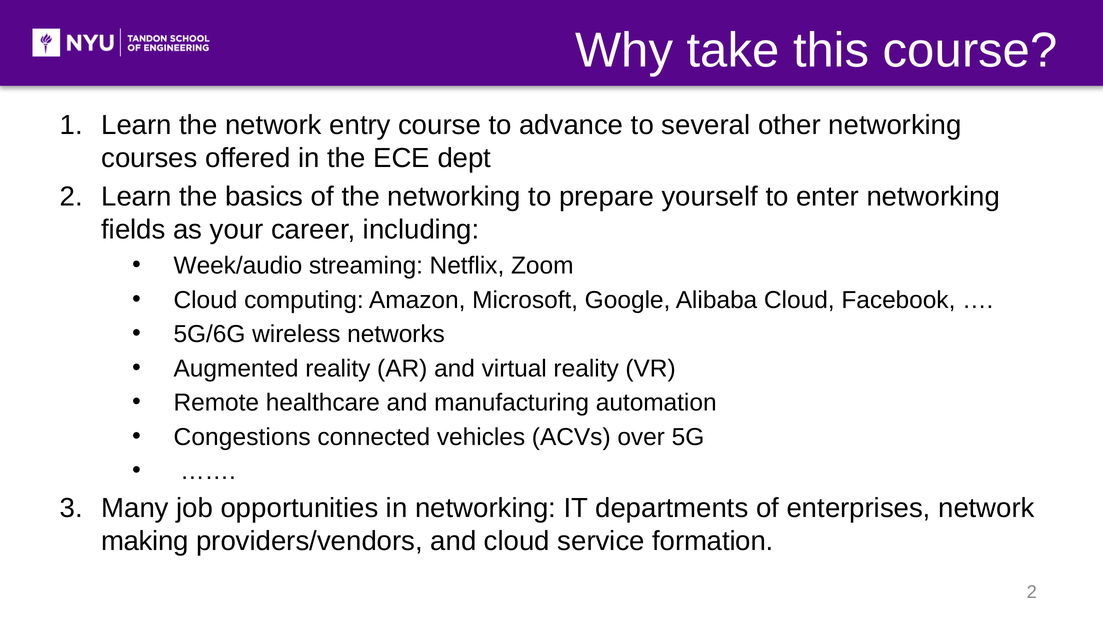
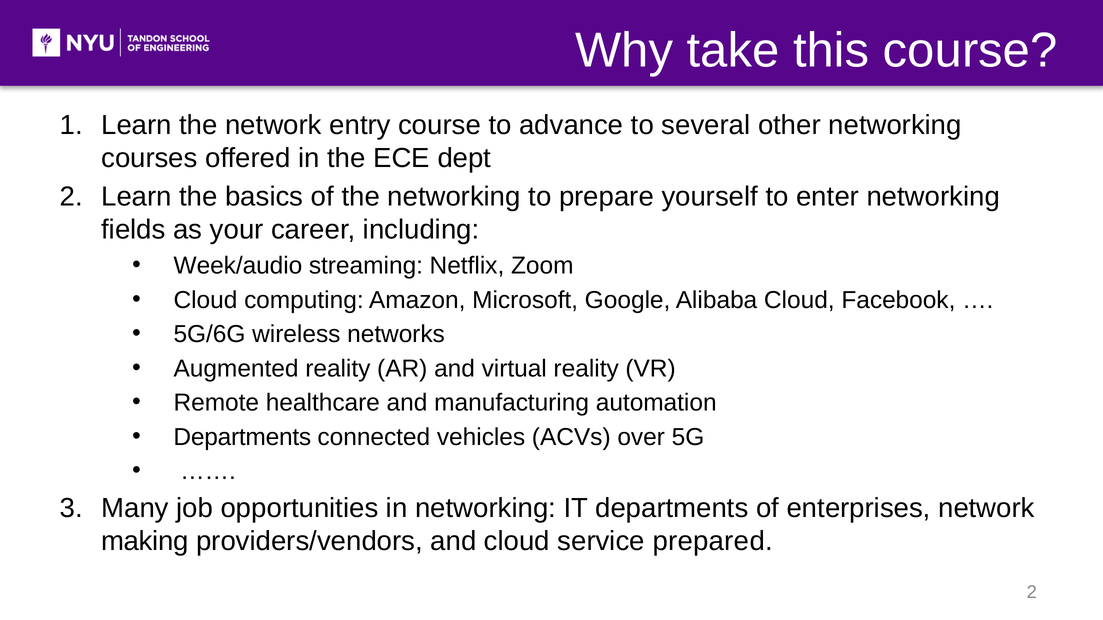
Congestions at (242, 437): Congestions -> Departments
formation: formation -> prepared
